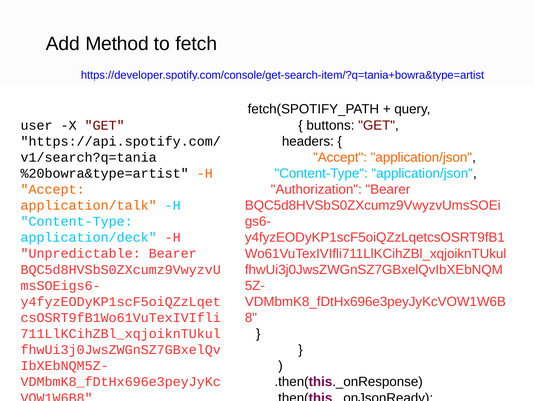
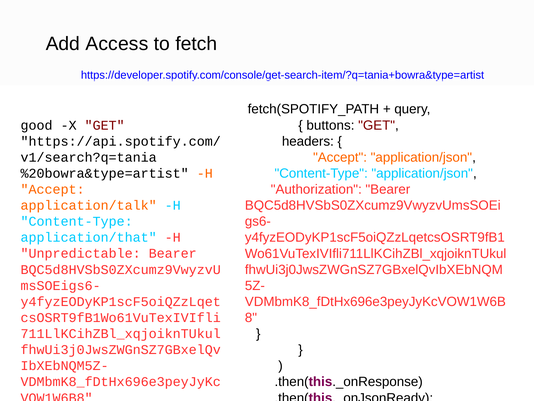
Method: Method -> Access
user: user -> good
application/deck: application/deck -> application/that
